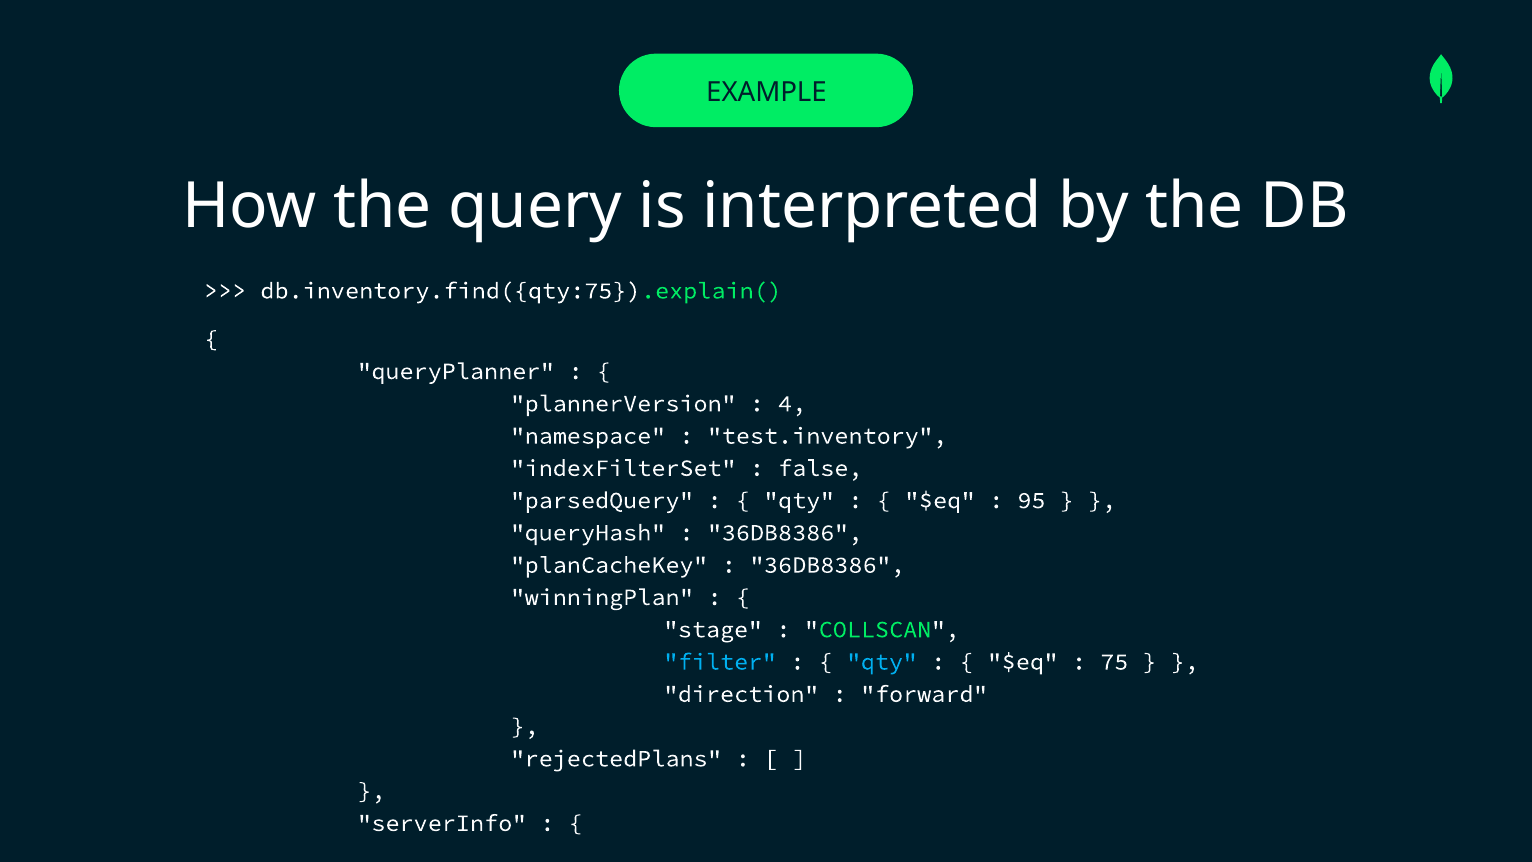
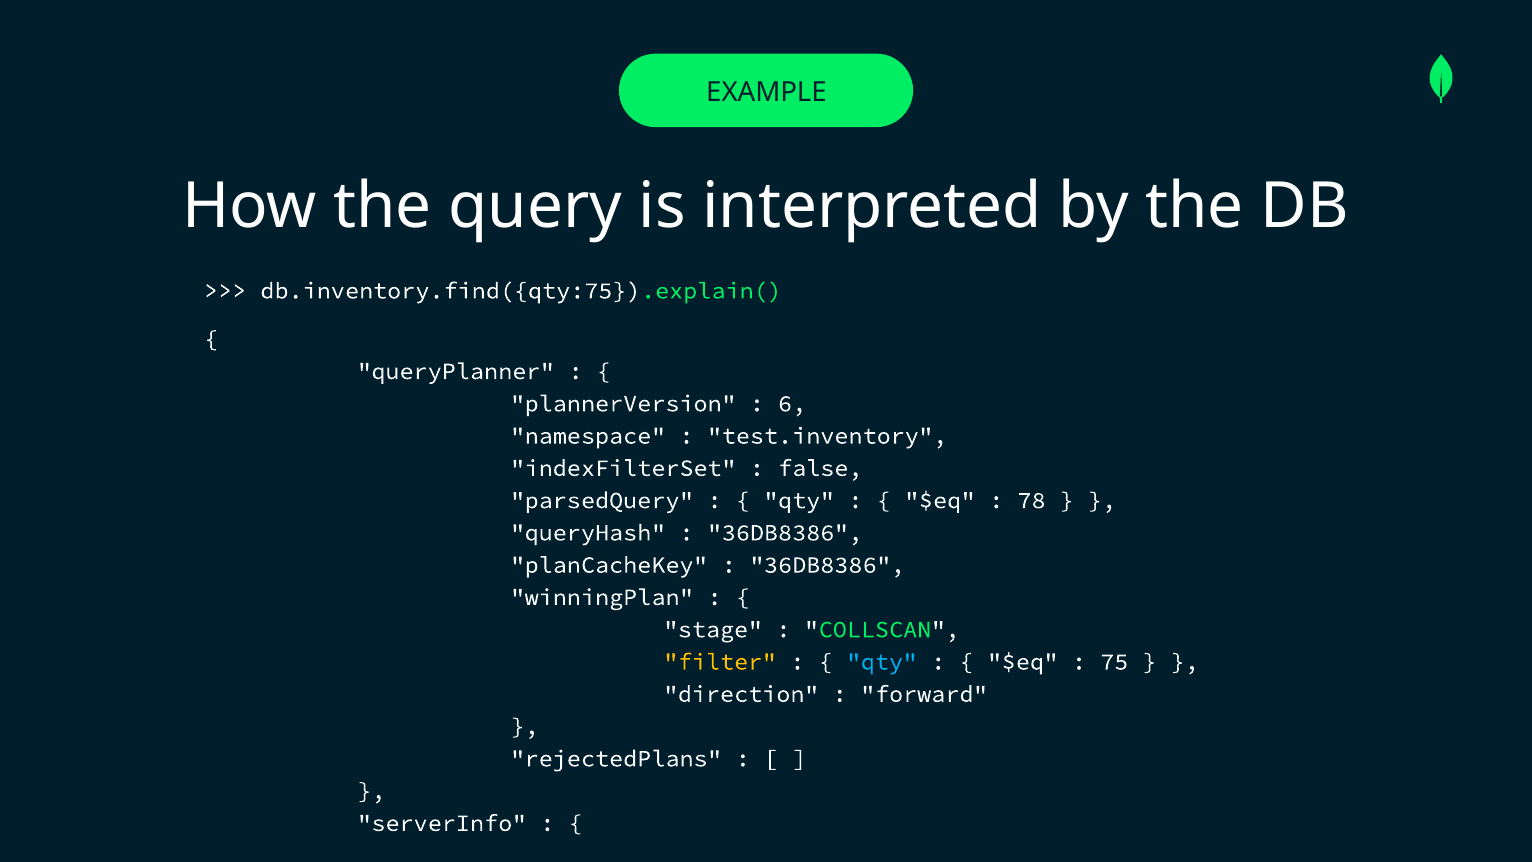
4: 4 -> 6
95: 95 -> 78
filter colour: light blue -> yellow
